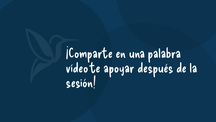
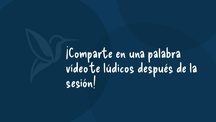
apoyar: apoyar -> lúdicos
